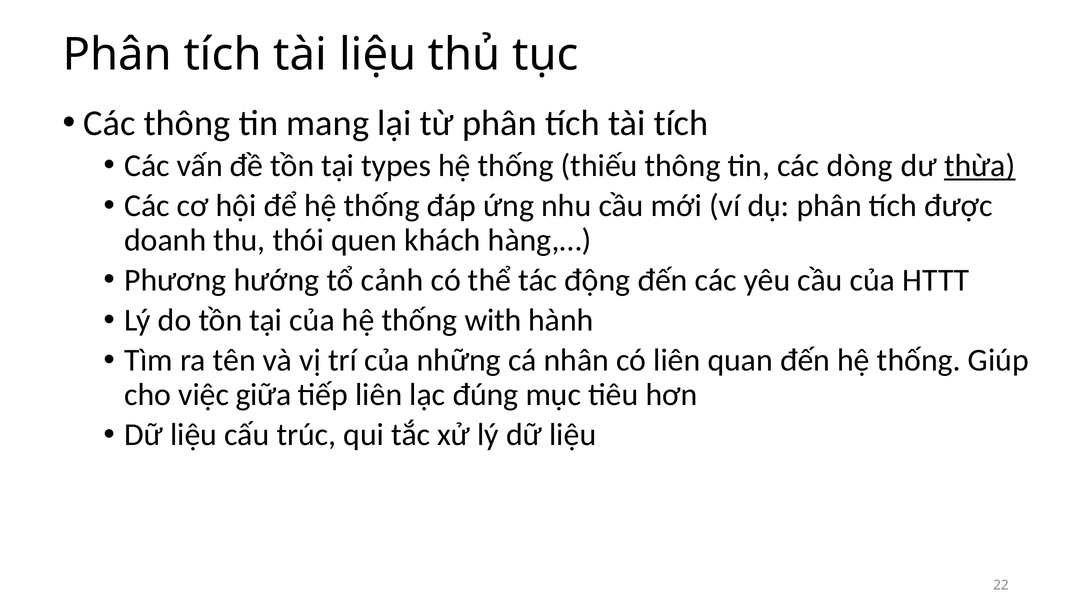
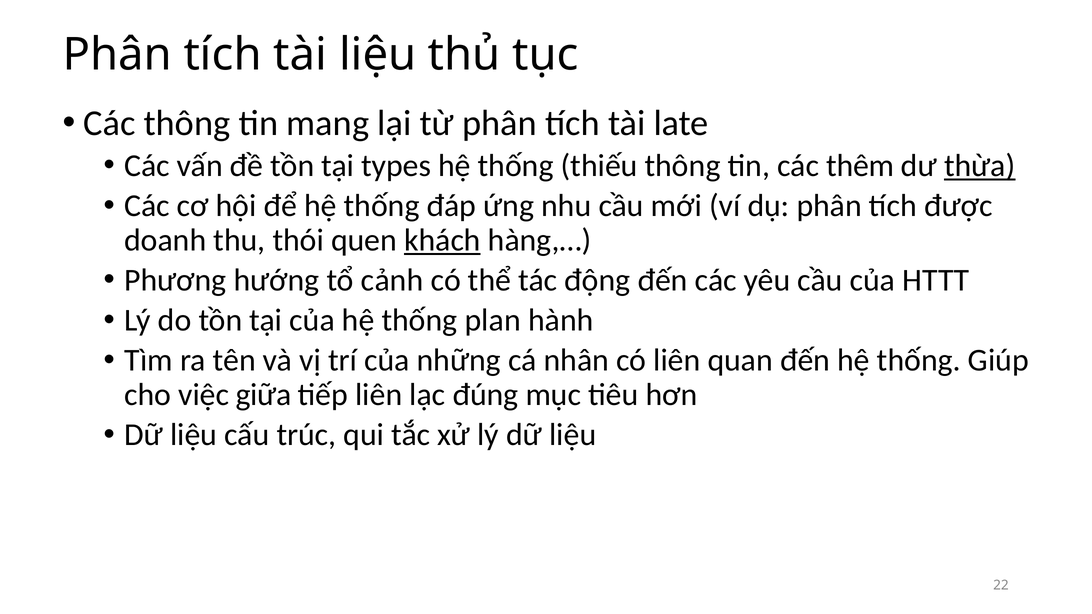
tài tích: tích -> late
dòng: dòng -> thêm
khách underline: none -> present
with: with -> plan
